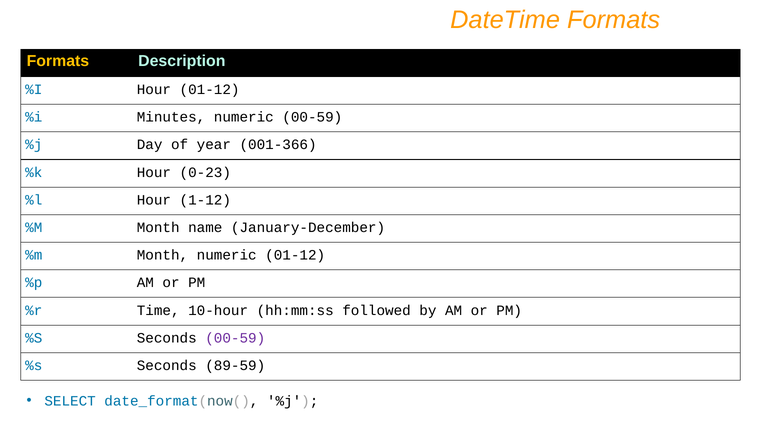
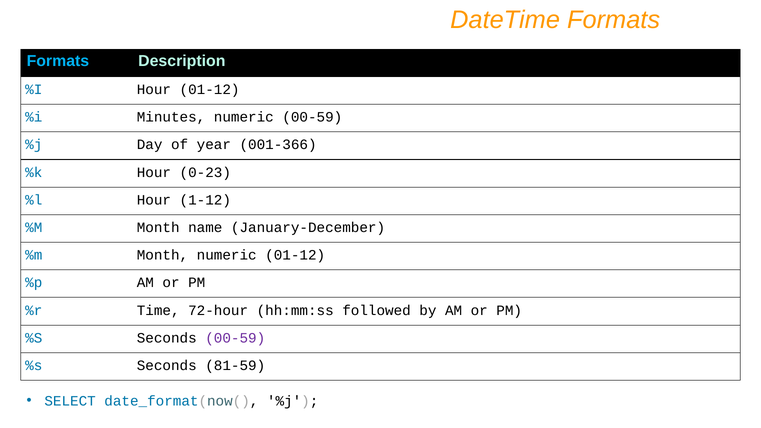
Formats at (58, 61) colour: yellow -> light blue
10-hour: 10-hour -> 72-hour
89-59: 89-59 -> 81-59
